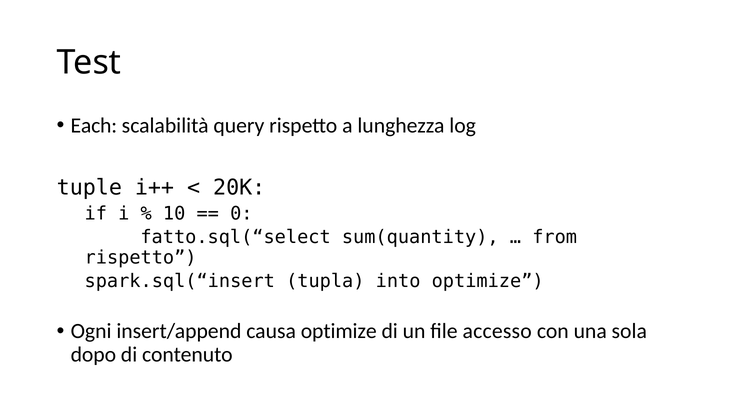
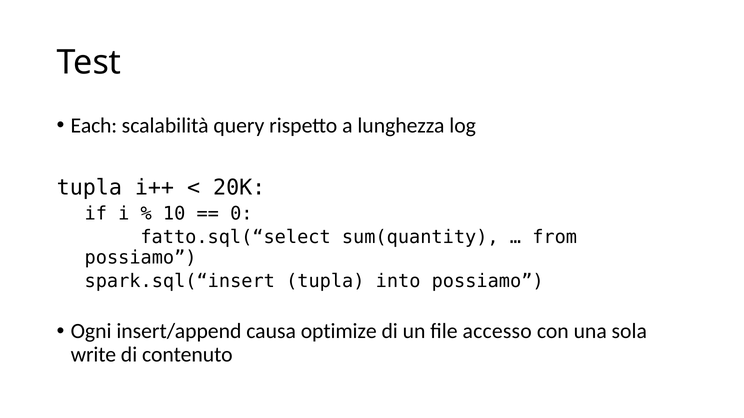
tuple at (89, 188): tuple -> tupla
rispetto at (141, 258): rispetto -> possiamo
into optimize: optimize -> possiamo
dopo: dopo -> write
